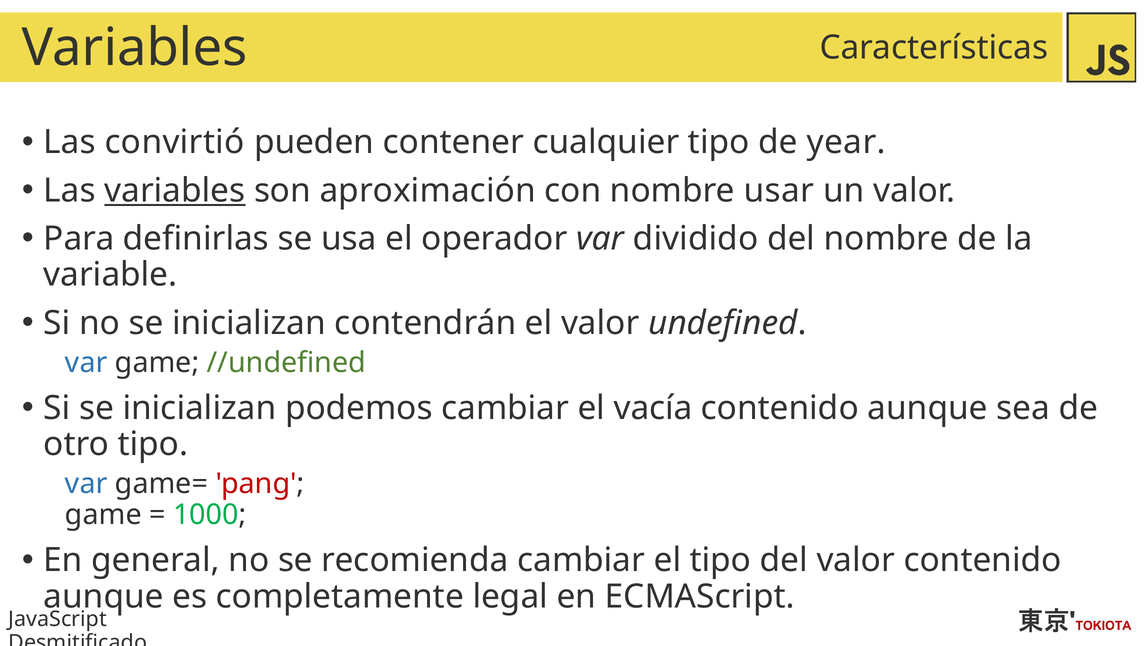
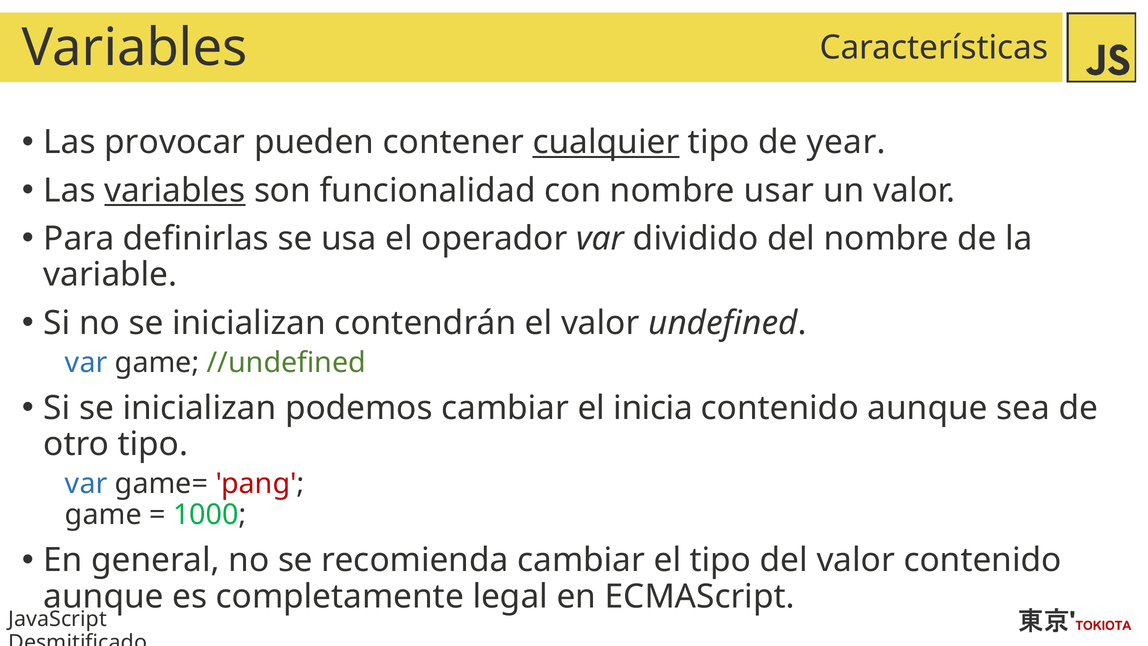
convirtió: convirtió -> provocar
cualquier underline: none -> present
aproximación: aproximación -> funcionalidad
vacía: vacía -> inicia
